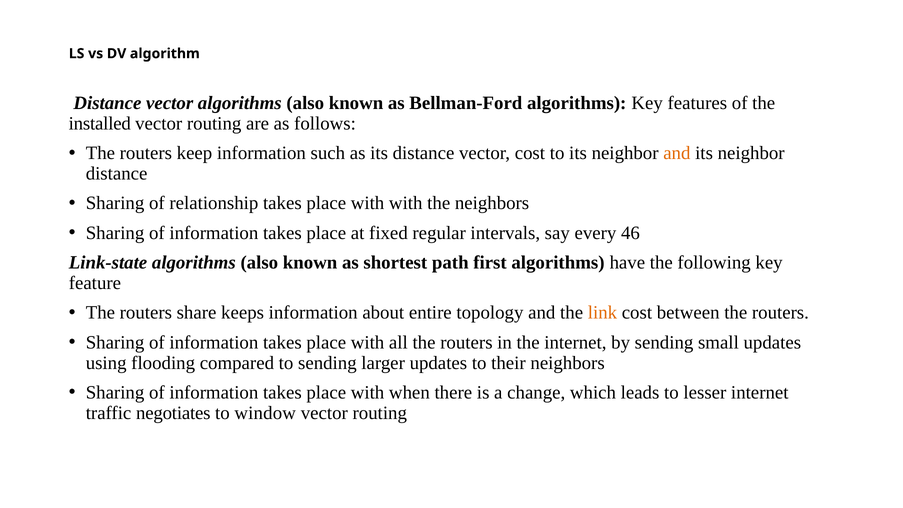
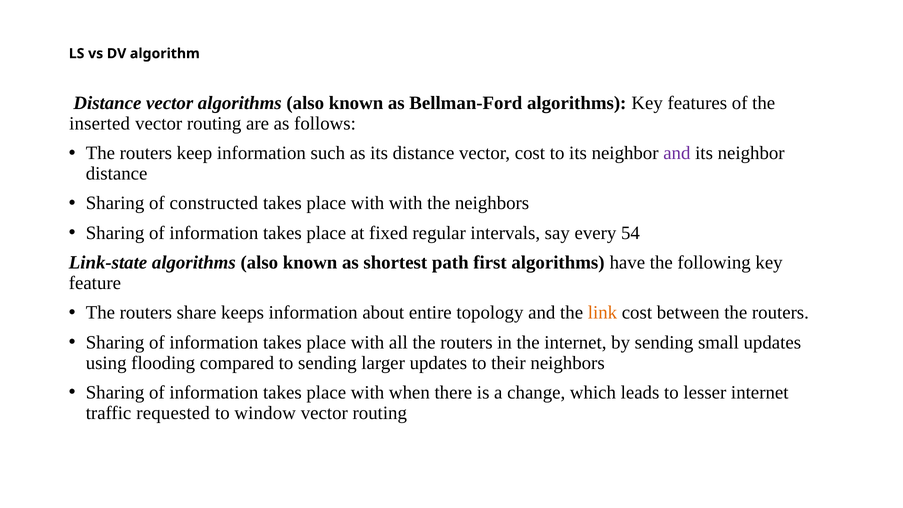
installed: installed -> inserted
and at (677, 153) colour: orange -> purple
relationship: relationship -> constructed
46: 46 -> 54
negotiates: negotiates -> requested
